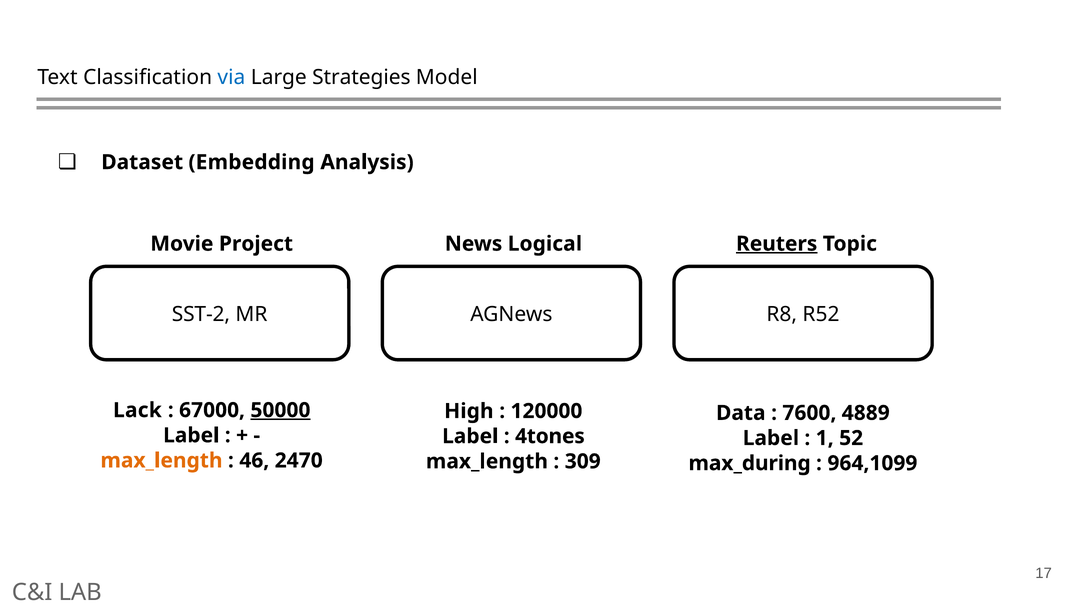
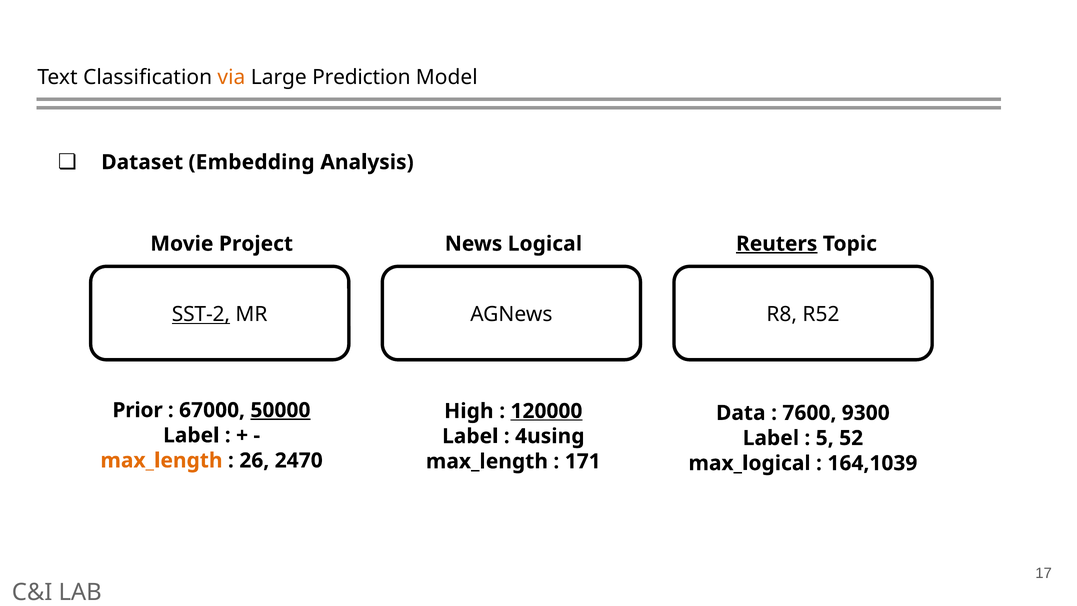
via colour: blue -> orange
Strategies: Strategies -> Prediction
SST-2 underline: none -> present
Lack: Lack -> Prior
120000 underline: none -> present
4889: 4889 -> 9300
4tones: 4tones -> 4using
1: 1 -> 5
46: 46 -> 26
309: 309 -> 171
max_during: max_during -> max_logical
964,1099: 964,1099 -> 164,1039
